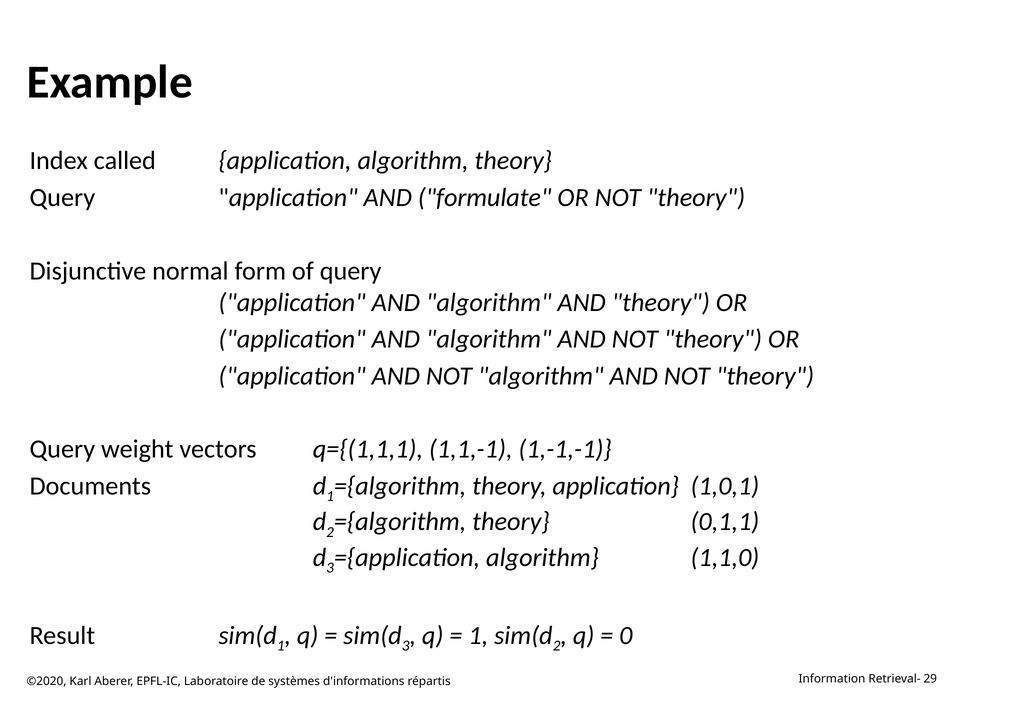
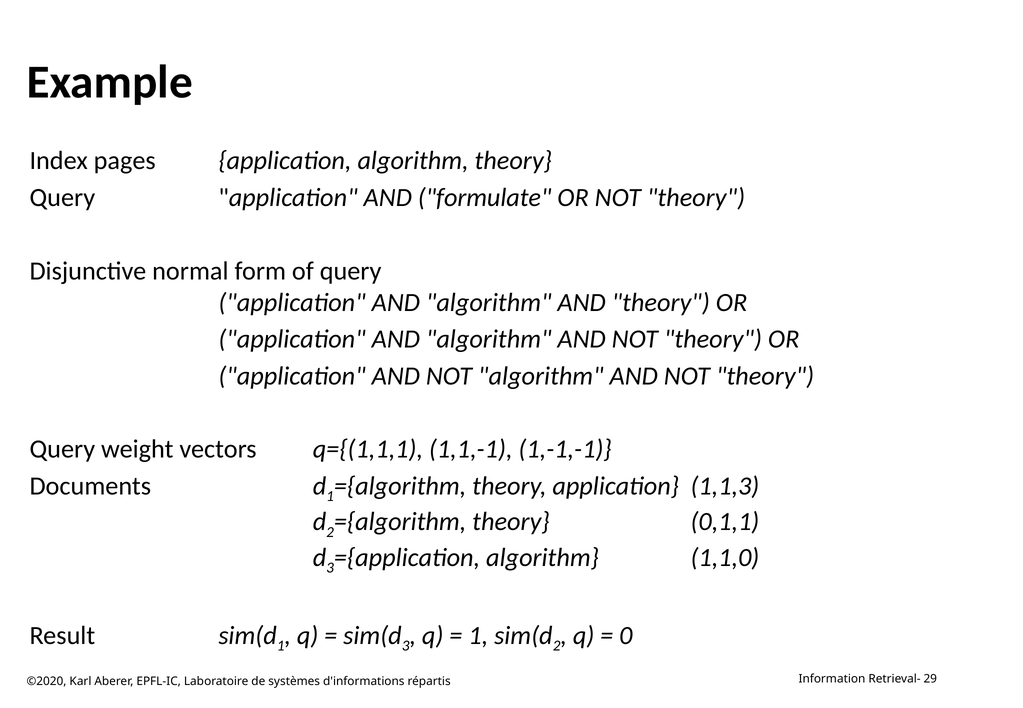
called: called -> pages
1,0,1: 1,0,1 -> 1,1,3
